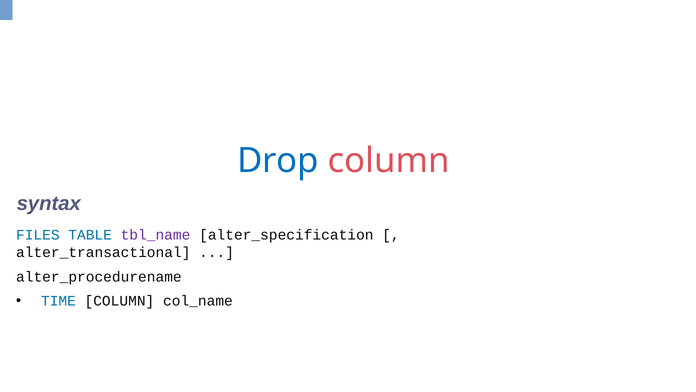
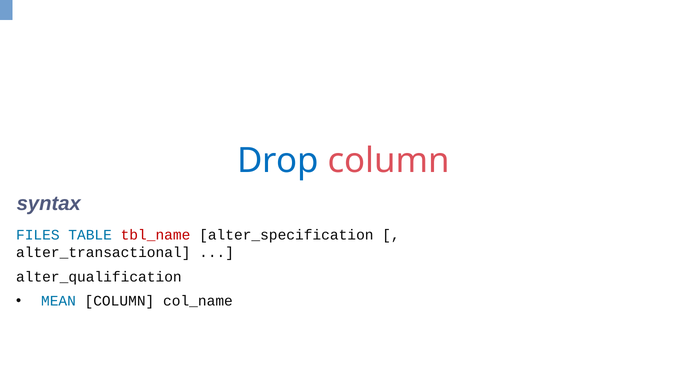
tbl_name colour: purple -> red
alter_procedurename: alter_procedurename -> alter_qualification
TIME: TIME -> MEAN
